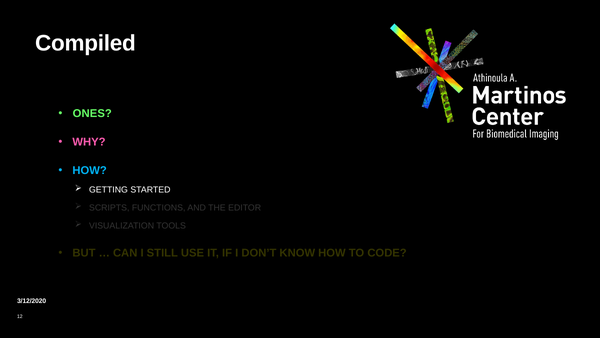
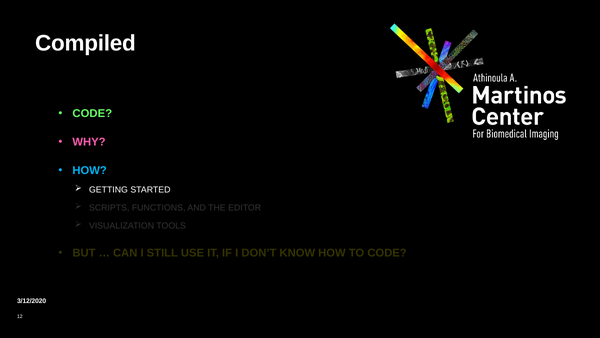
ONES at (92, 113): ONES -> CODE
